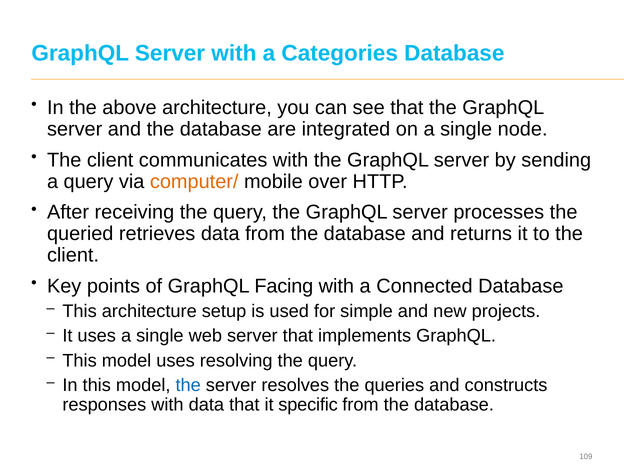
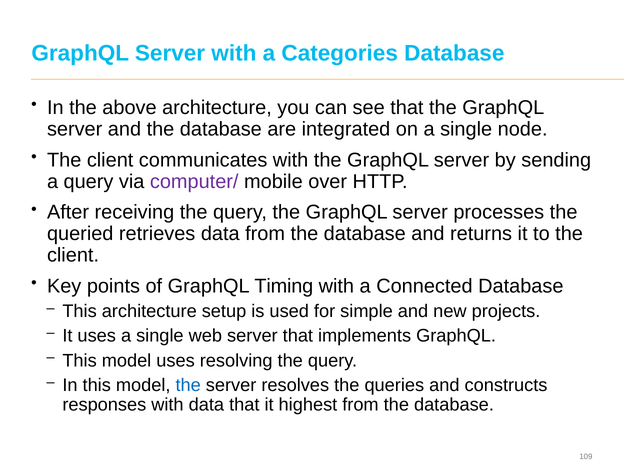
computer/ colour: orange -> purple
Facing: Facing -> Timing
specific: specific -> highest
